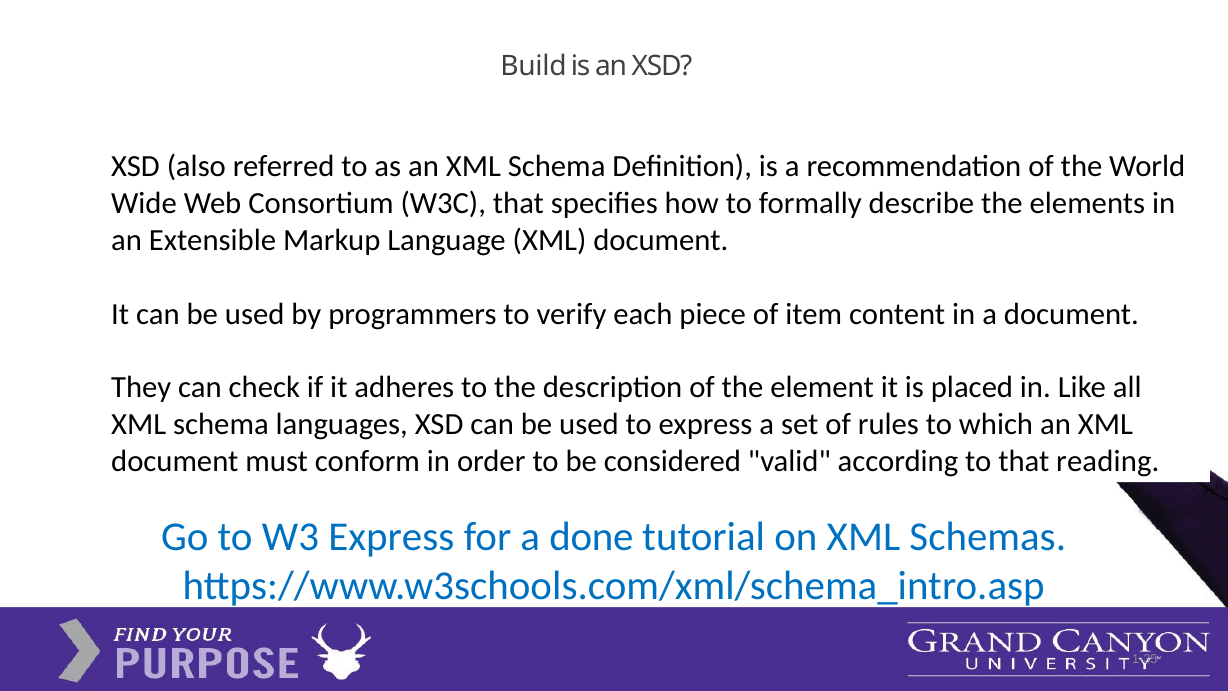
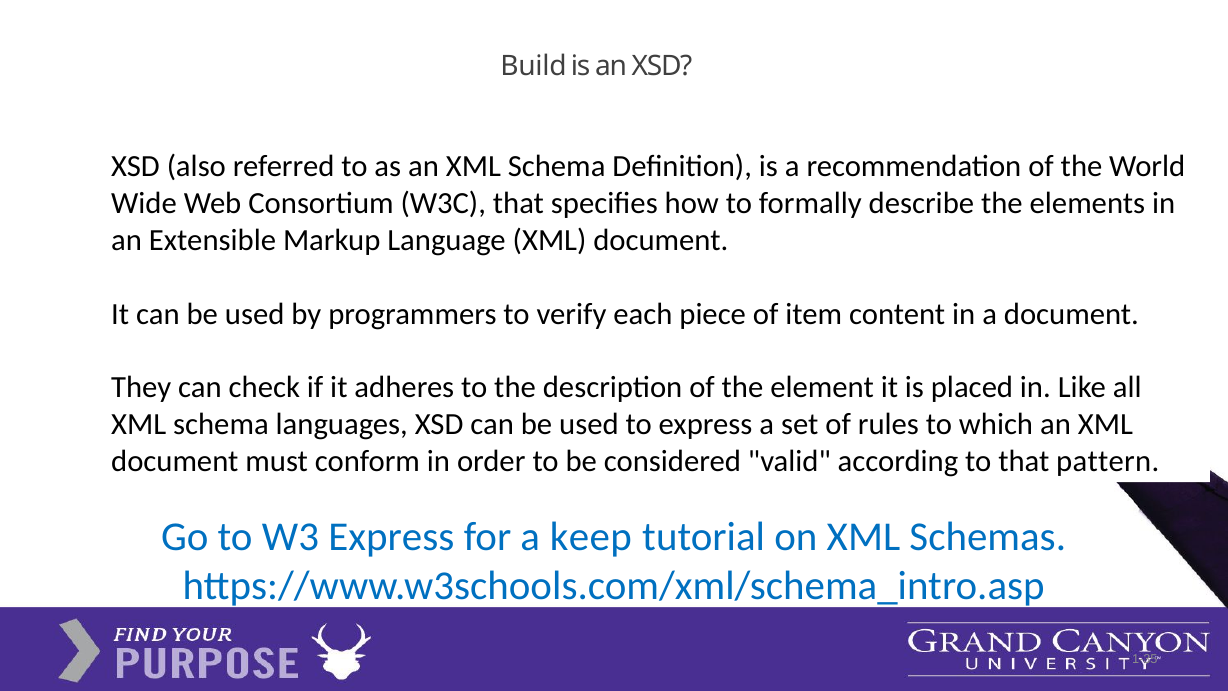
reading: reading -> pattern
done: done -> keep
